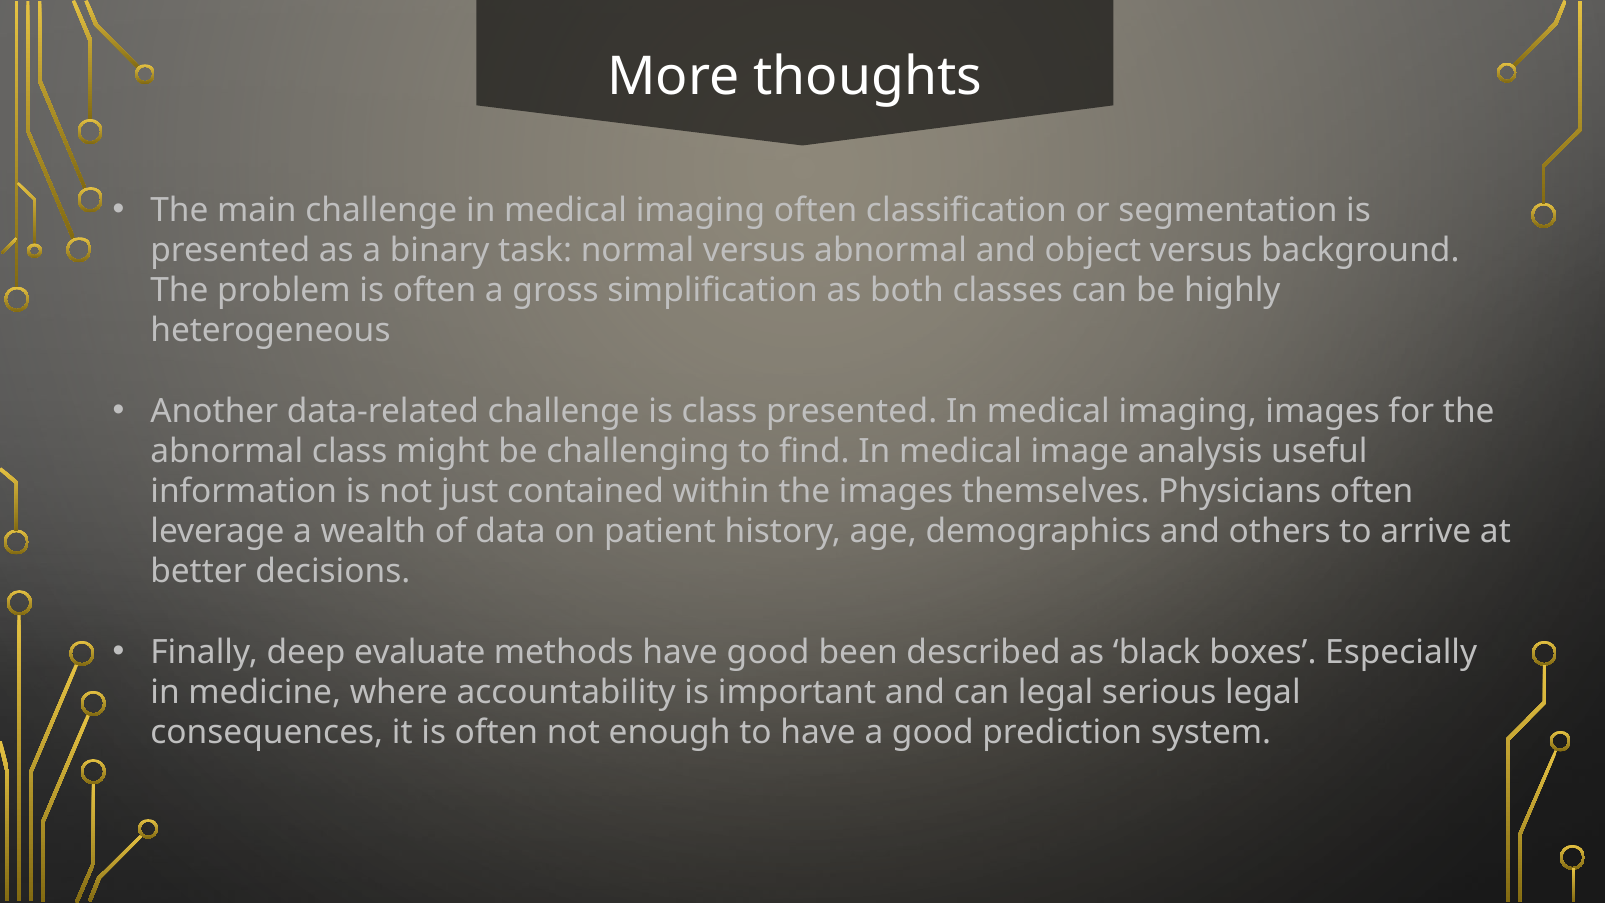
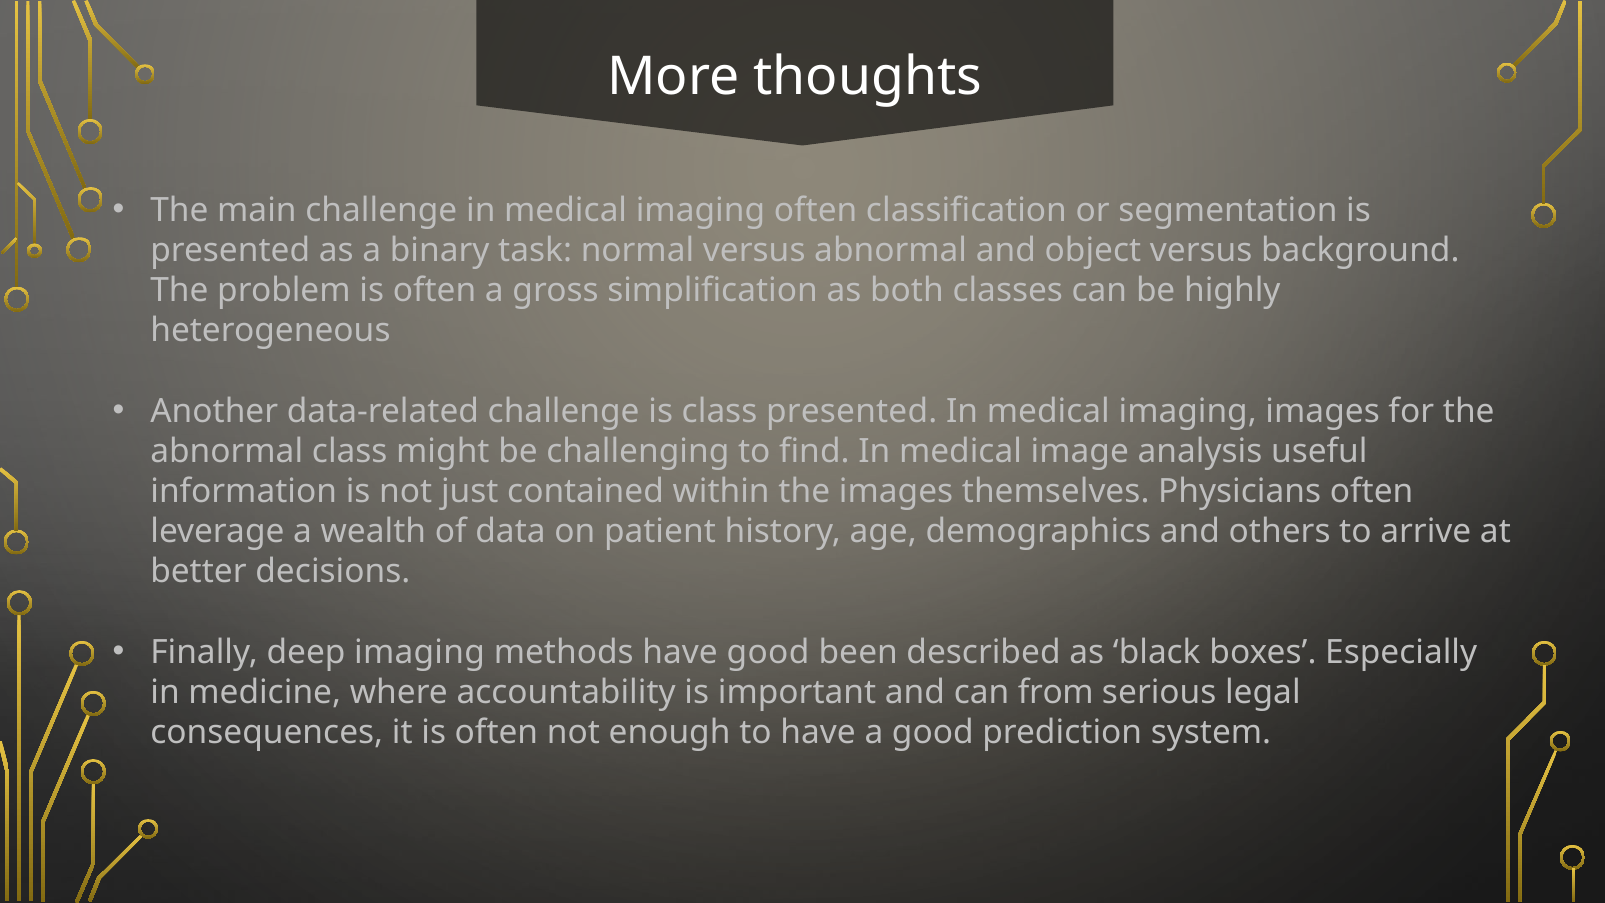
deep evaluate: evaluate -> imaging
can legal: legal -> from
